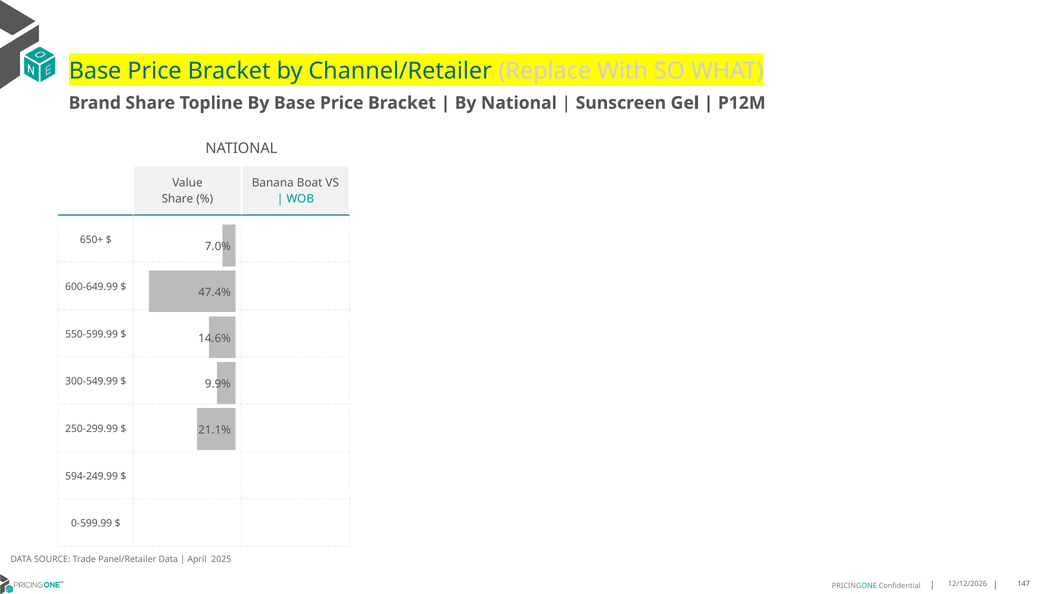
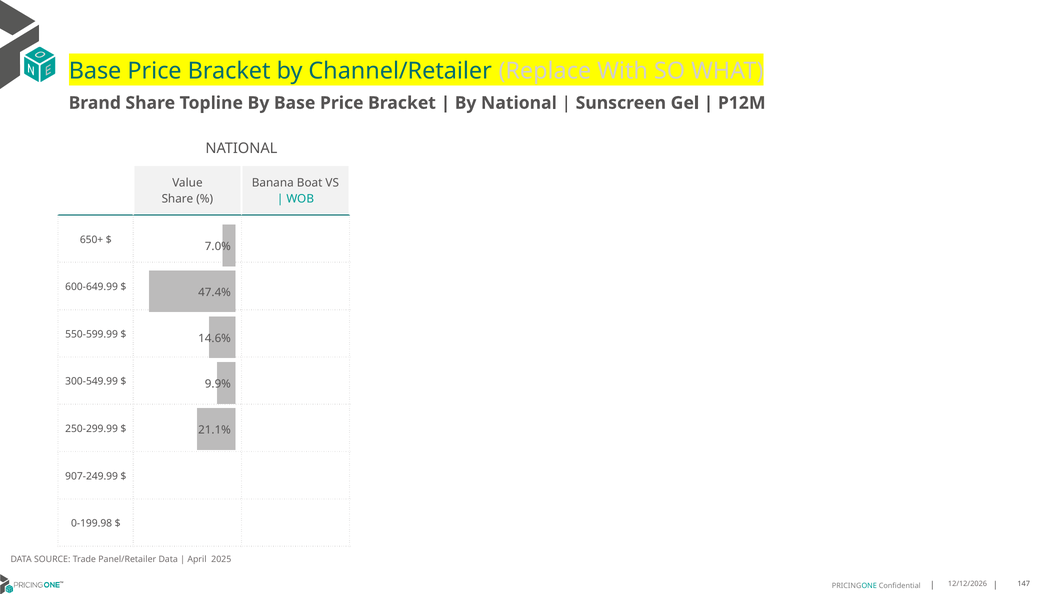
594-249.99: 594-249.99 -> 907-249.99
0-599.99: 0-599.99 -> 0-199.98
